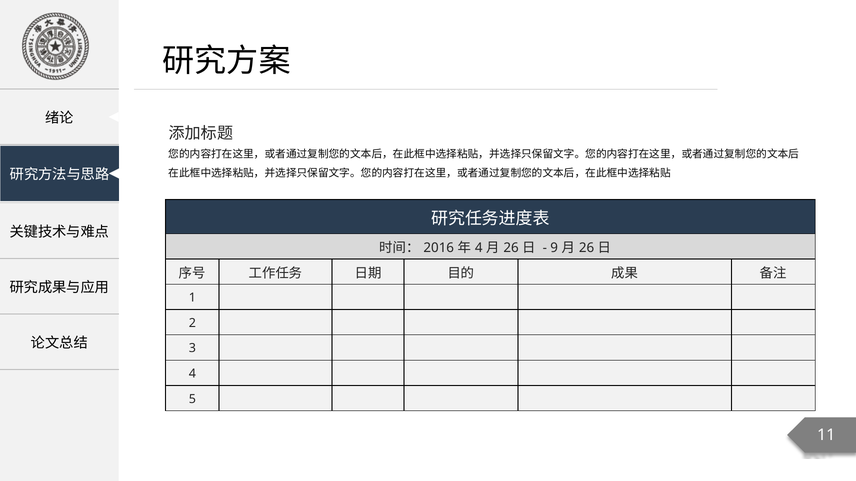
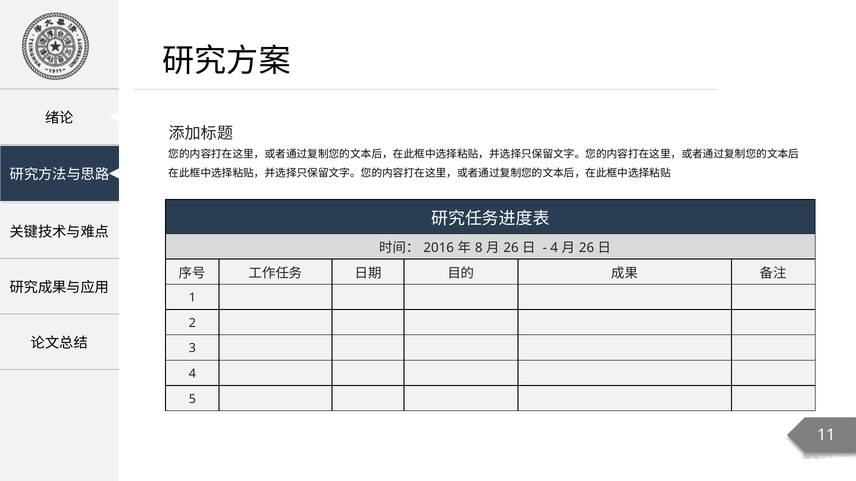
4 at (479, 248): 4 -> 8
9 at (554, 248): 9 -> 4
